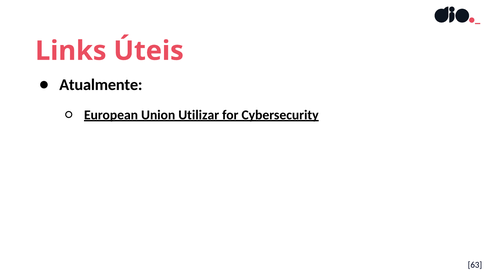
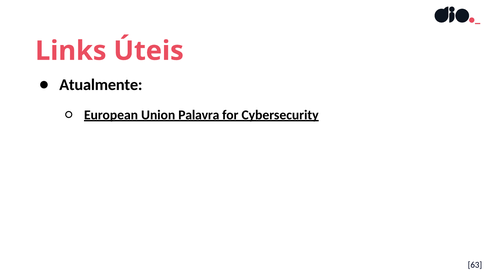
Utilizar: Utilizar -> Palavra
